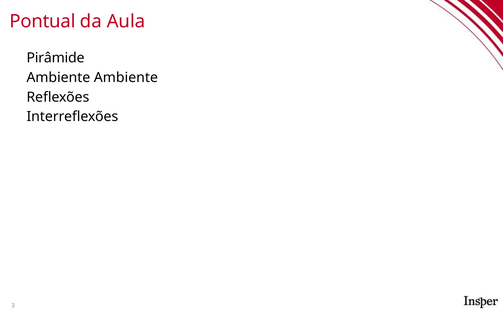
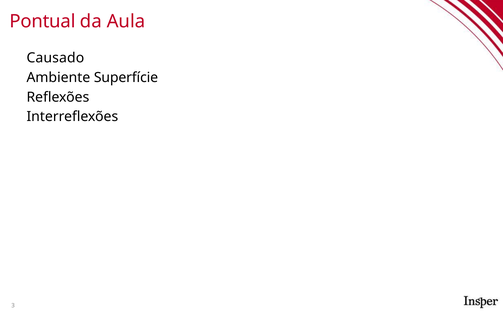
Pirâmide: Pirâmide -> Causado
Ambiente Ambiente: Ambiente -> Superfície
